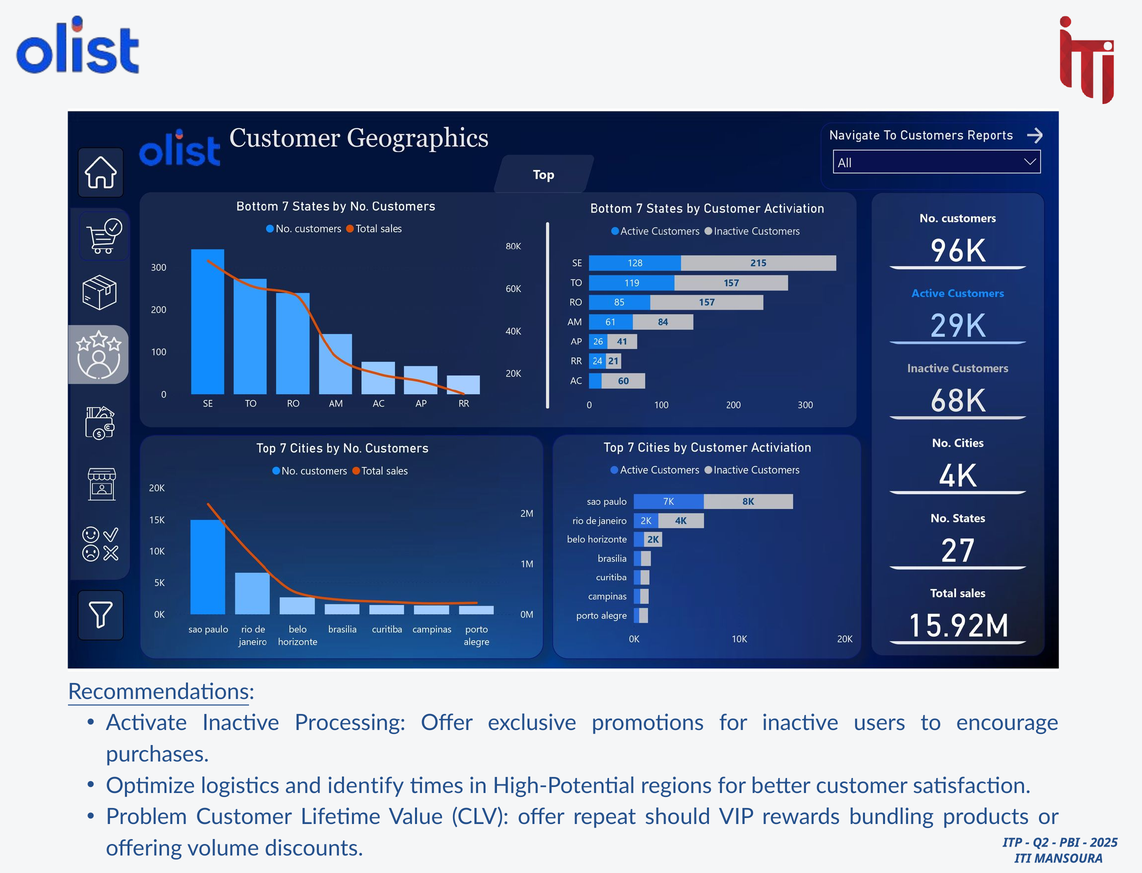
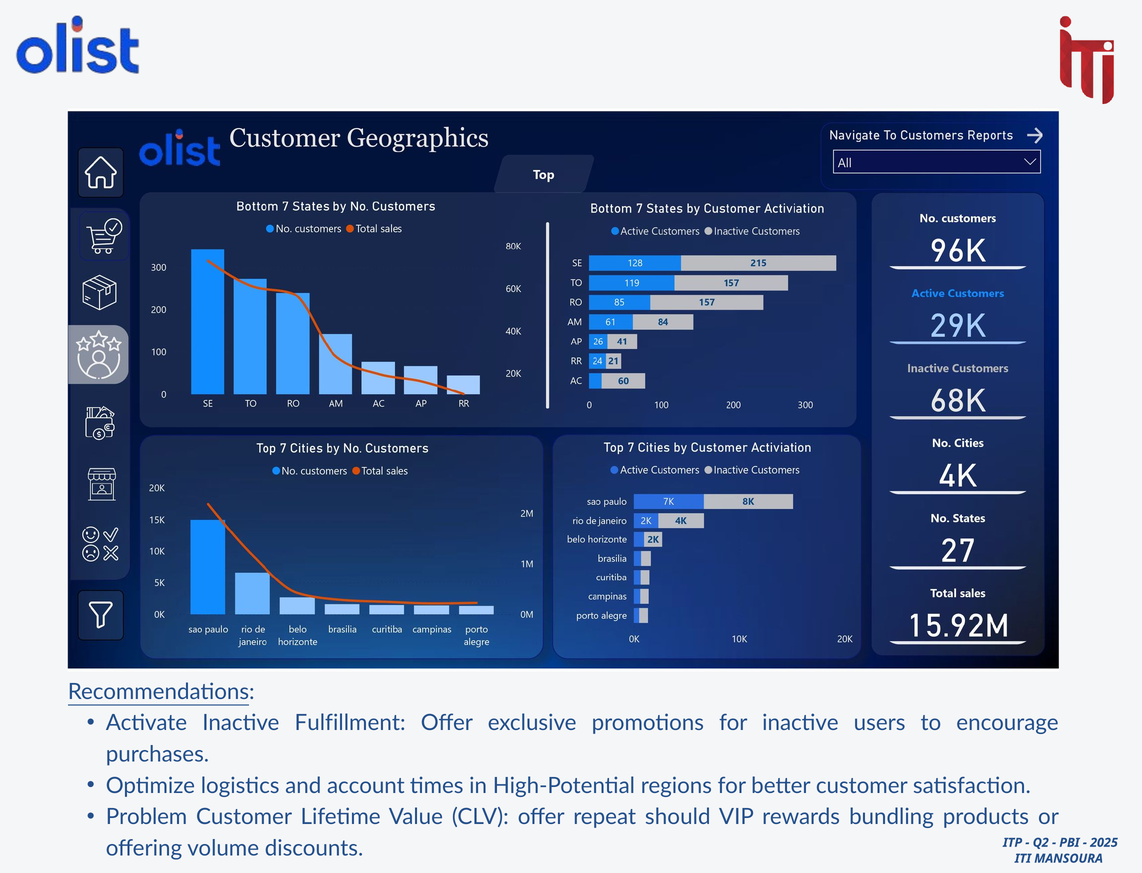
Processing: Processing -> Fulfillment
identify: identify -> account
